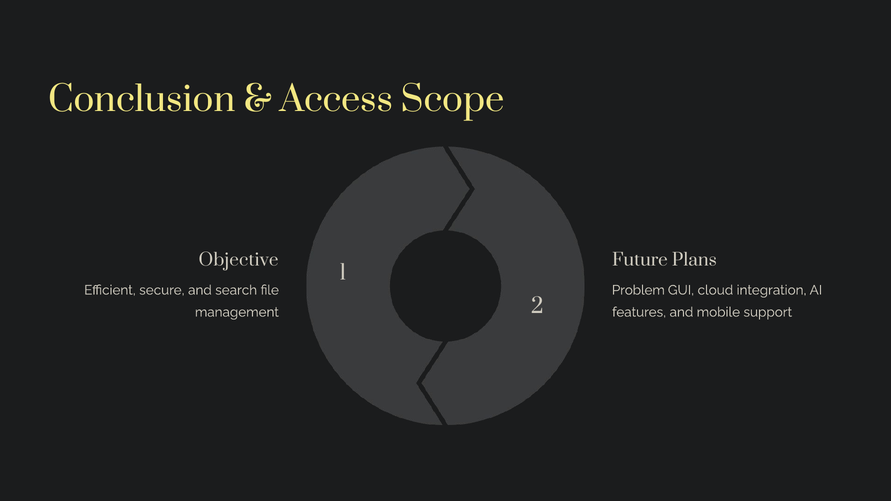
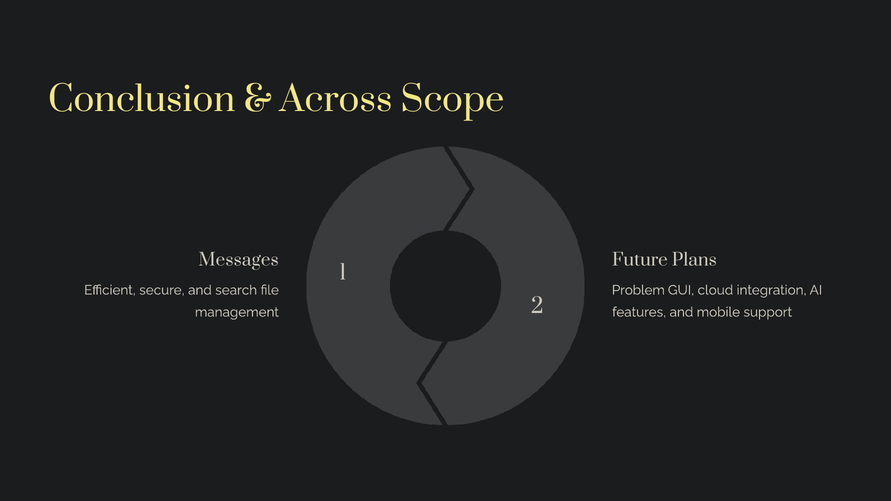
Access: Access -> Across
Objective: Objective -> Messages
